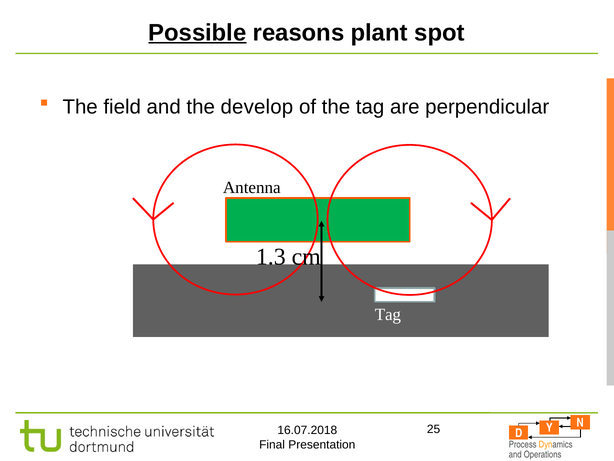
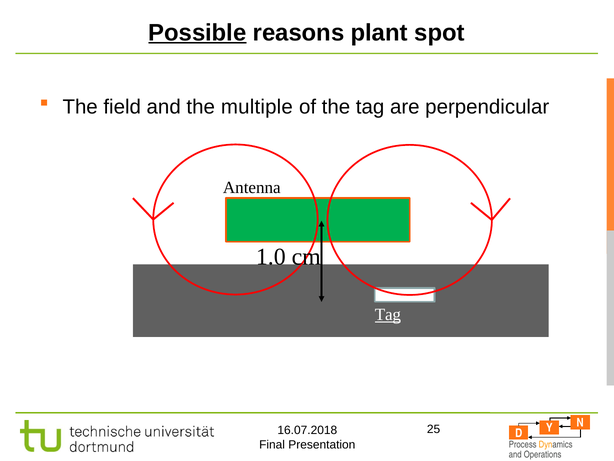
develop: develop -> multiple
1.3: 1.3 -> 1.0
Tag at (388, 314) underline: none -> present
